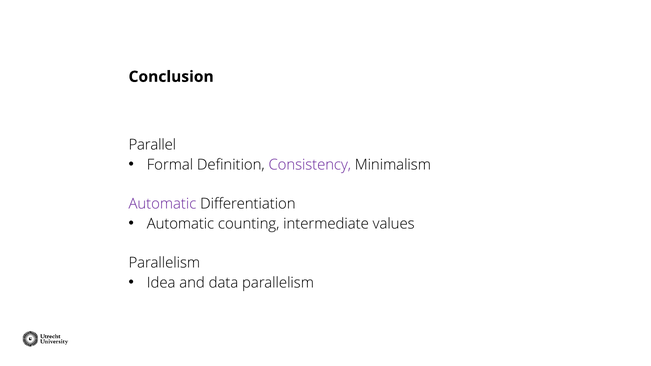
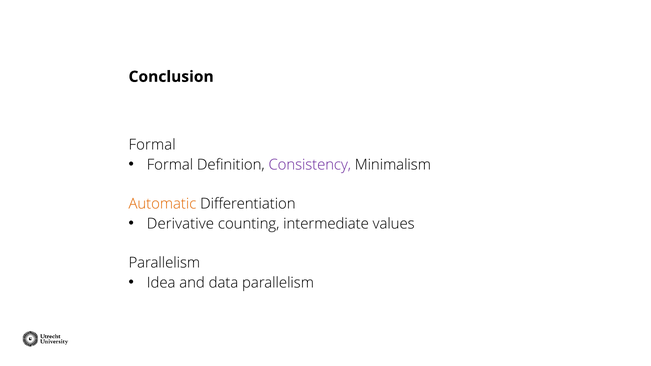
Parallel at (152, 145): Parallel -> Formal
Automatic at (162, 204) colour: purple -> orange
Automatic at (181, 224): Automatic -> Derivative
